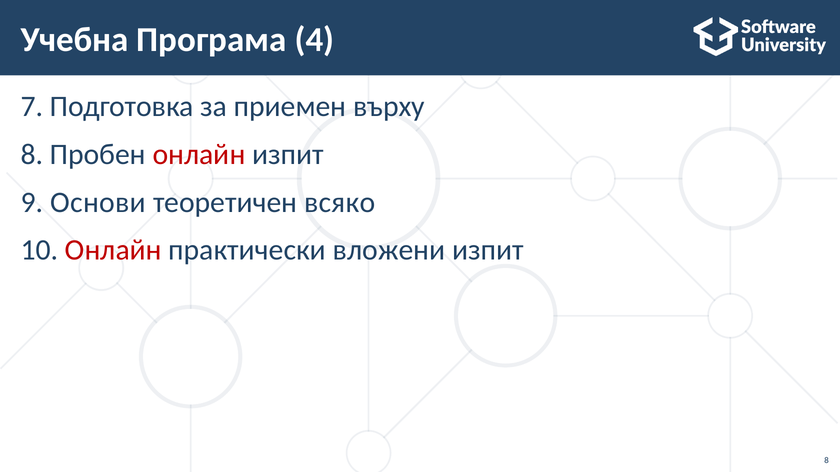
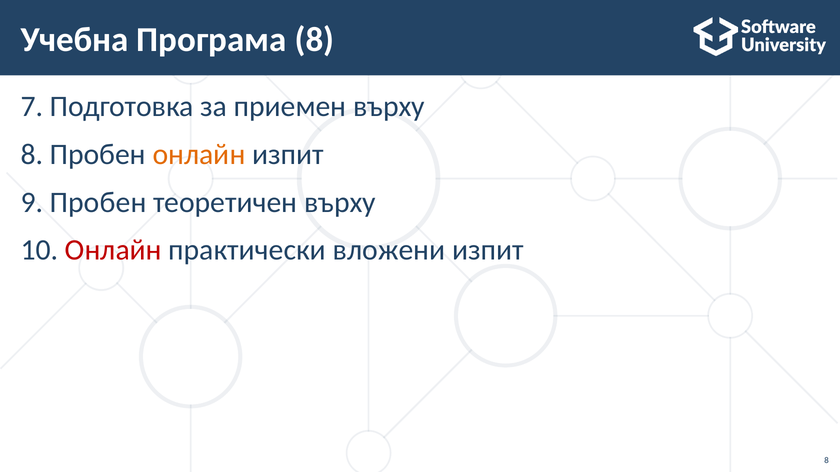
Програма 4: 4 -> 8
онлайн at (199, 155) colour: red -> orange
Основи at (98, 202): Основи -> Пробен
теоретичен всяко: всяко -> върху
